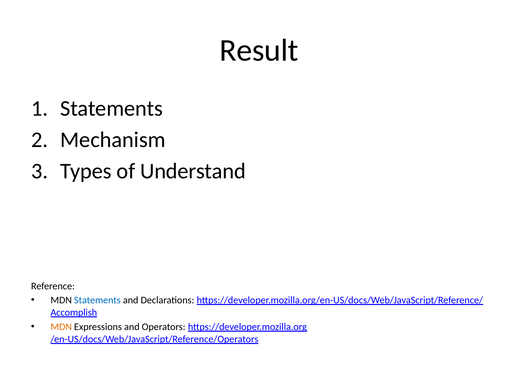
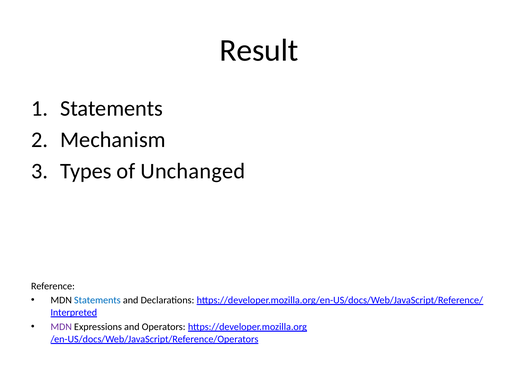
Understand: Understand -> Unchanged
Accomplish: Accomplish -> Interpreted
MDN at (61, 326) colour: orange -> purple
